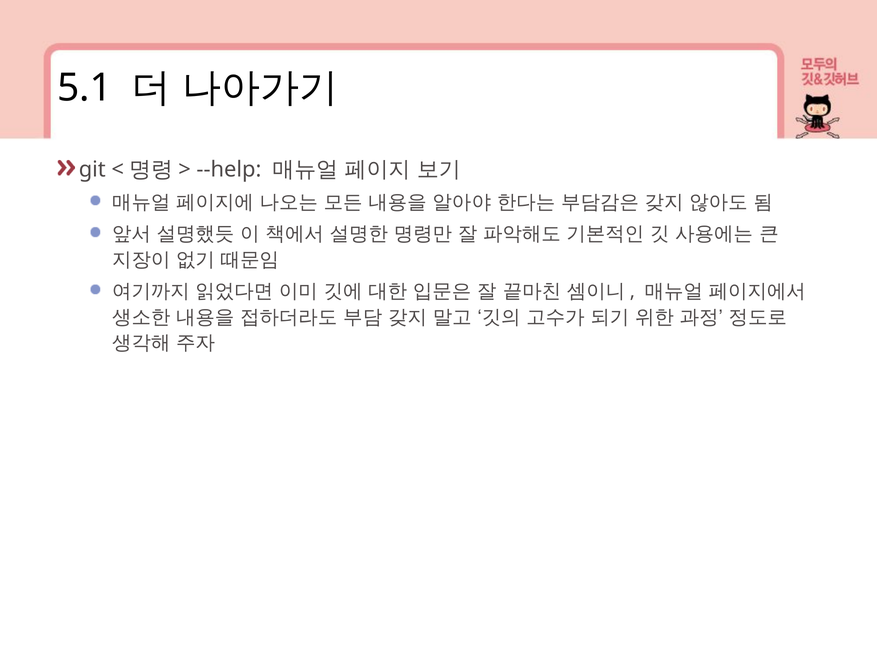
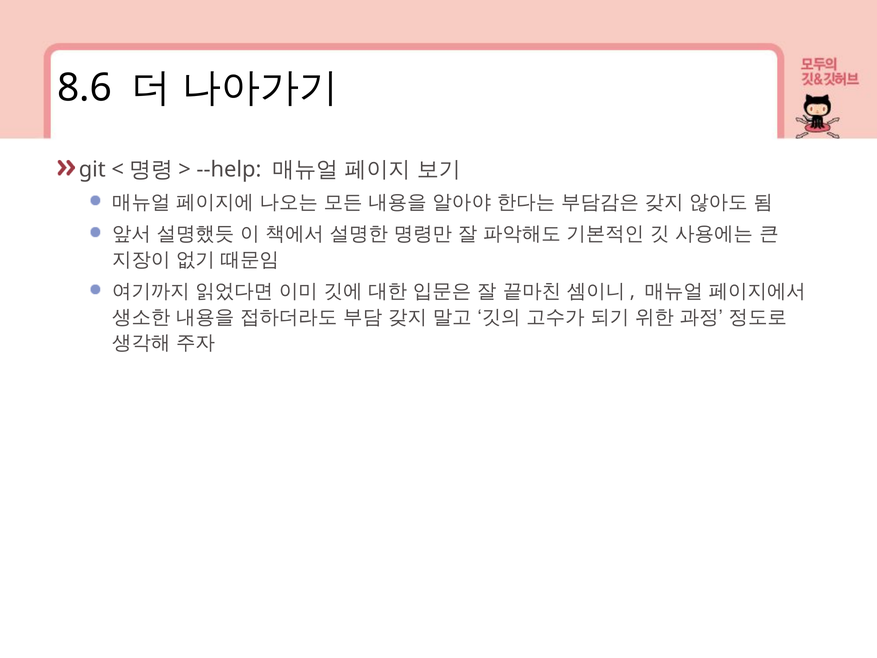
5.1: 5.1 -> 8.6
